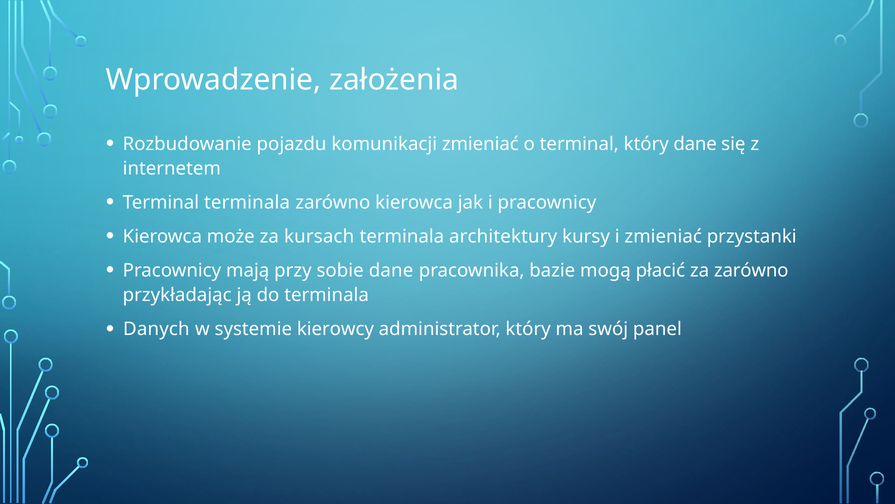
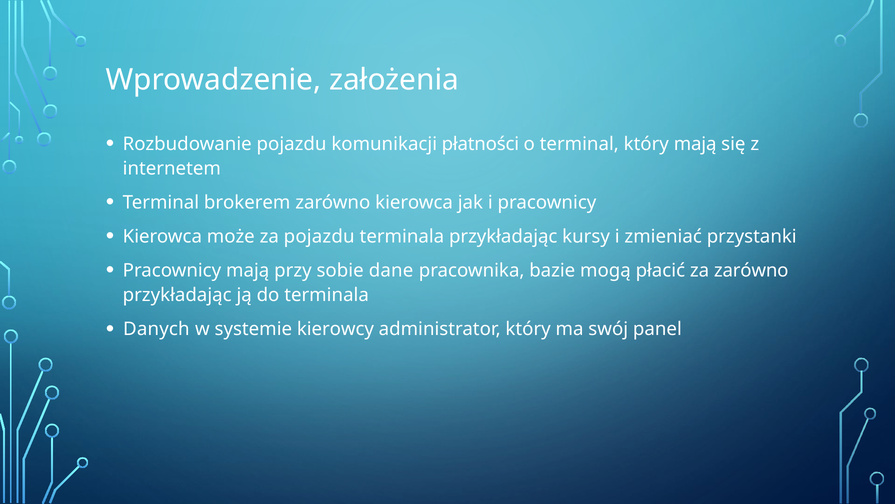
komunikacji zmieniać: zmieniać -> płatności
który dane: dane -> mają
Terminal terminala: terminala -> brokerem
za kursach: kursach -> pojazdu
terminala architektury: architektury -> przykładając
